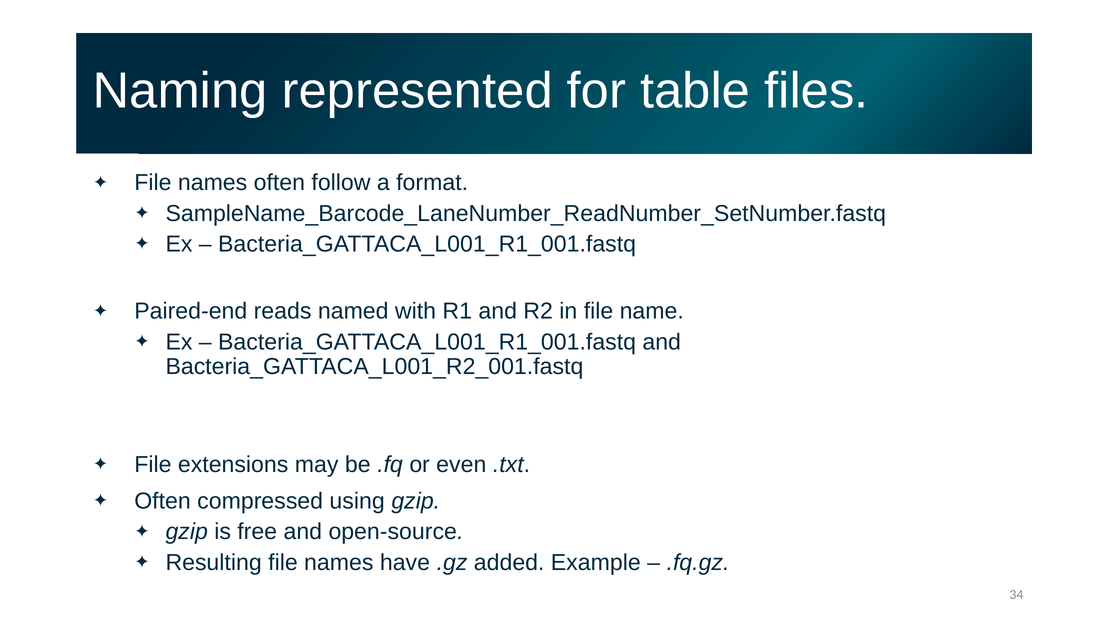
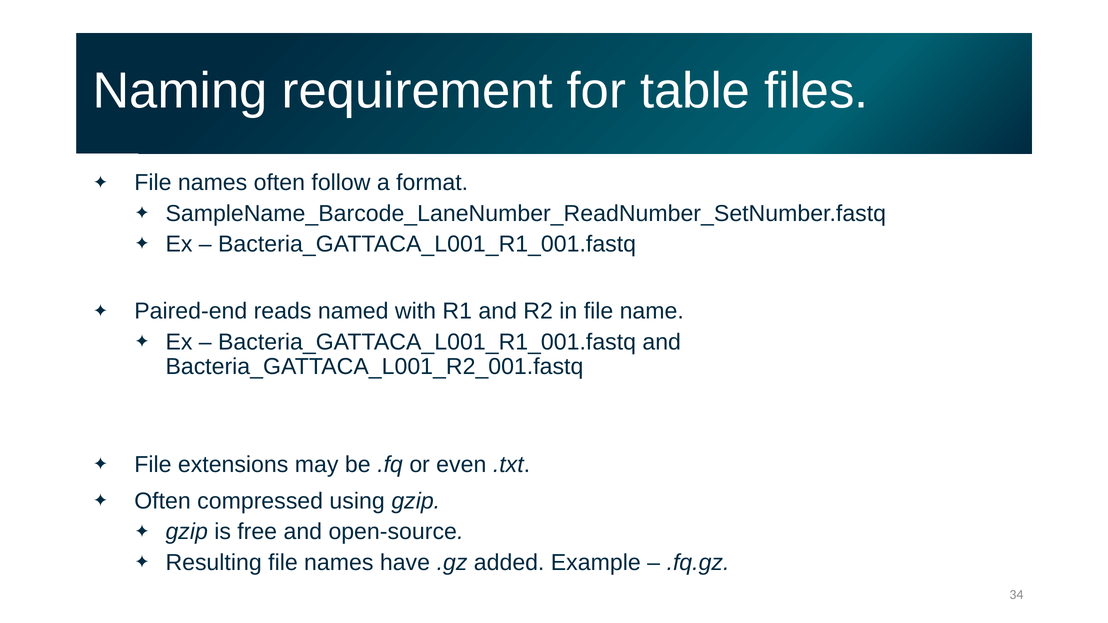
represented: represented -> requirement
